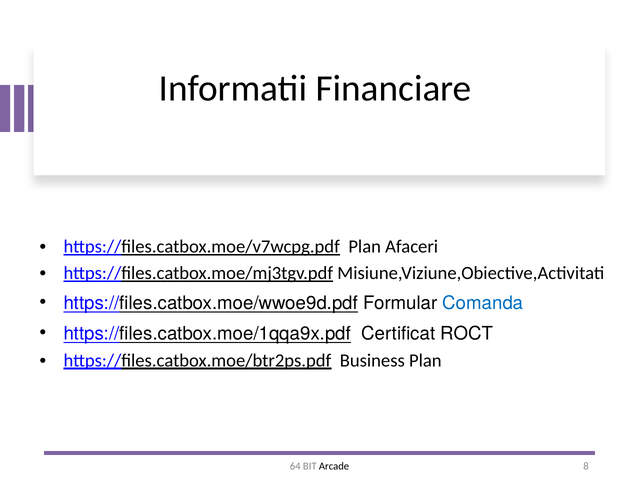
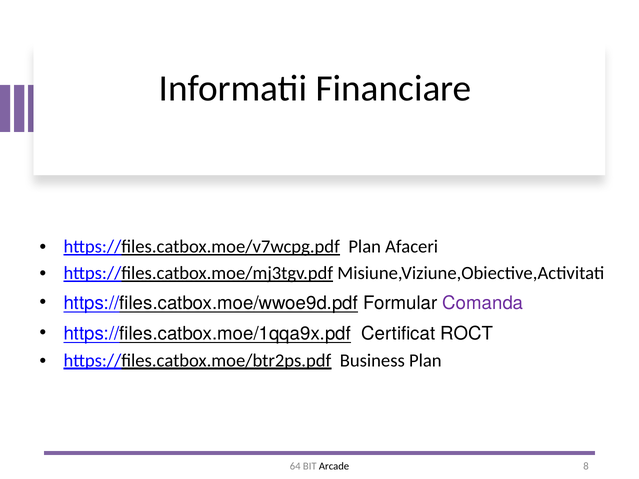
Comanda colour: blue -> purple
